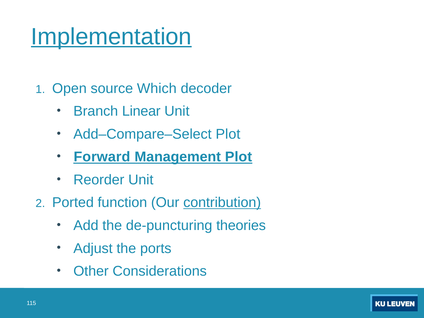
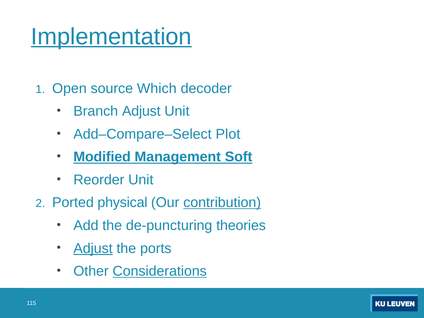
Branch Linear: Linear -> Adjust
Forward: Forward -> Modified
Management Plot: Plot -> Soft
function: function -> physical
Adjust at (93, 248) underline: none -> present
Considerations underline: none -> present
